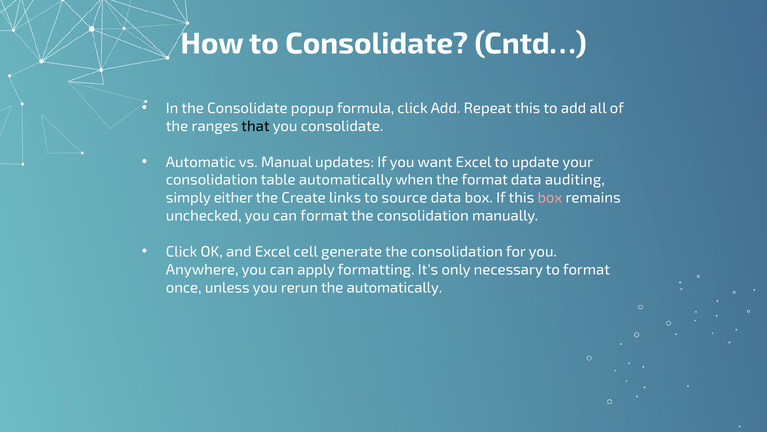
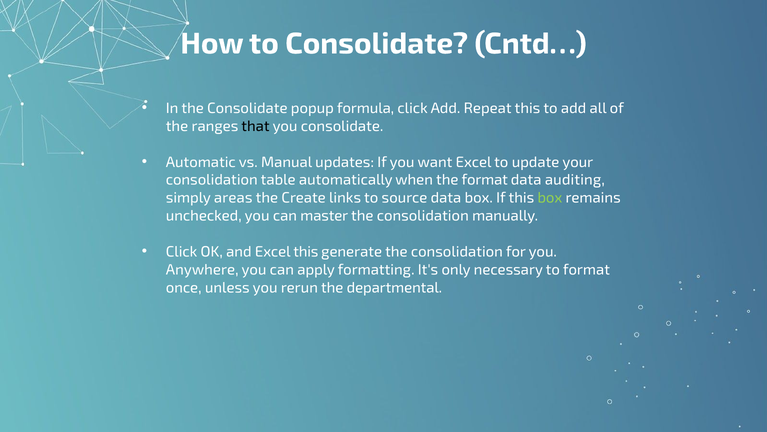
either: either -> areas
box at (550, 198) colour: pink -> light green
can format: format -> master
Excel cell: cell -> this
the automatically: automatically -> departmental
